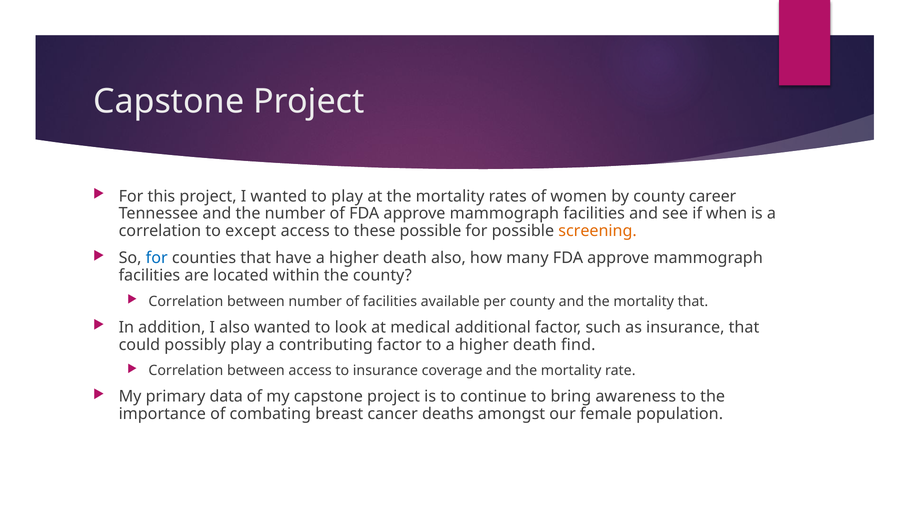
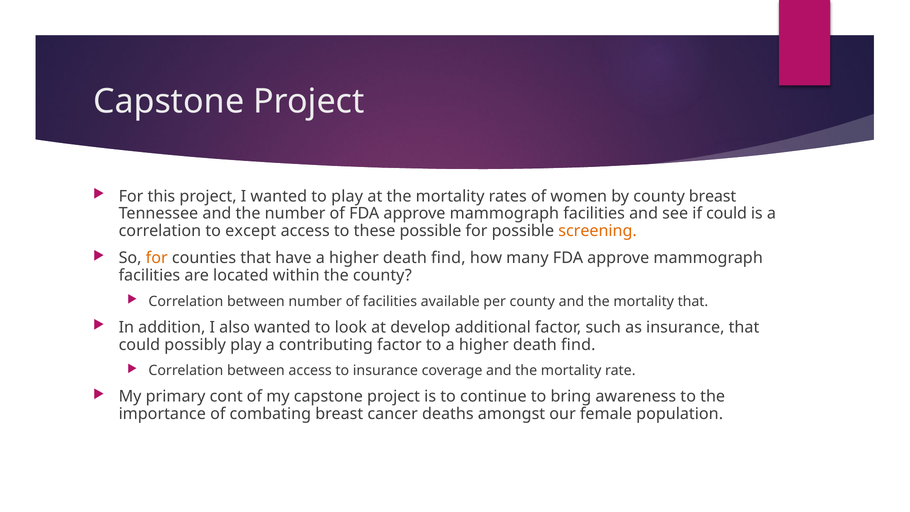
county career: career -> breast
if when: when -> could
for at (157, 258) colour: blue -> orange
also at (448, 258): also -> find
medical: medical -> develop
data: data -> cont
